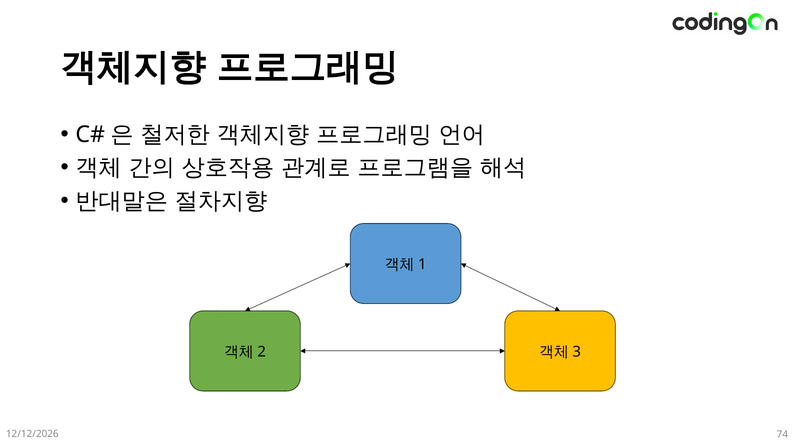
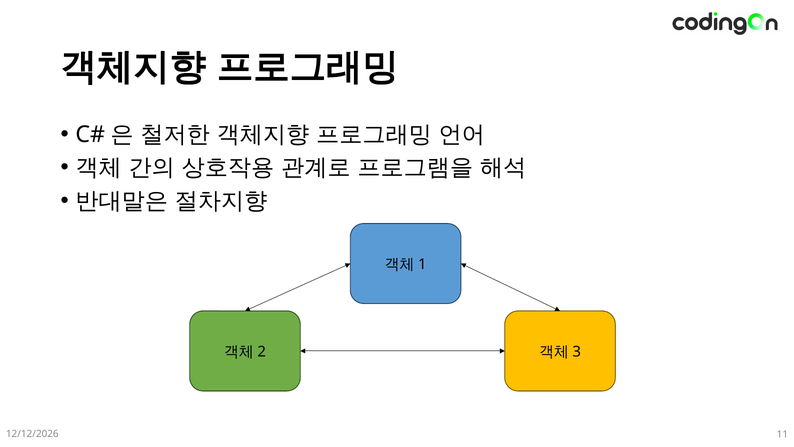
74: 74 -> 11
